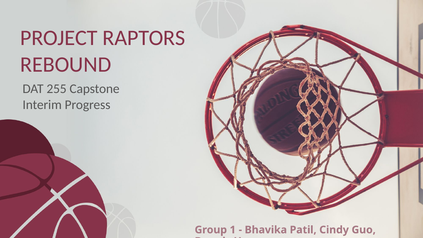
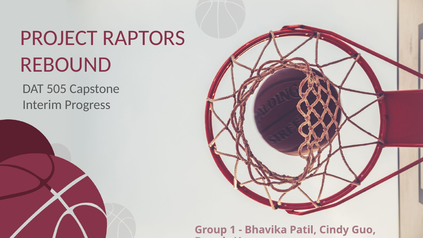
255: 255 -> 505
